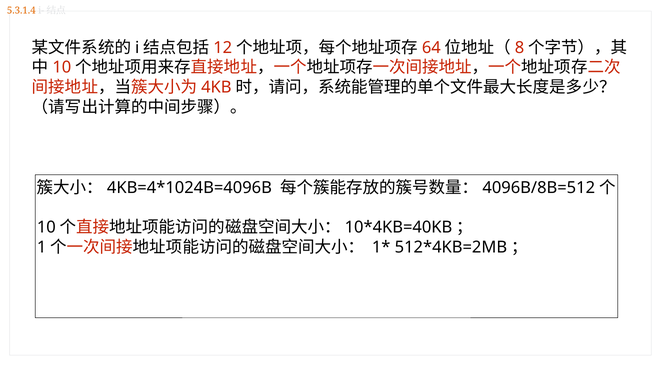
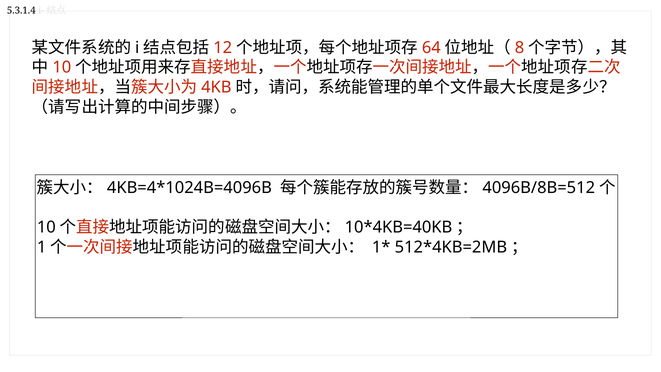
5.3.1.4 colour: orange -> black
